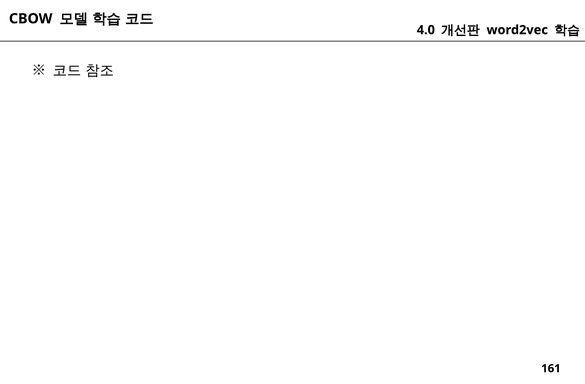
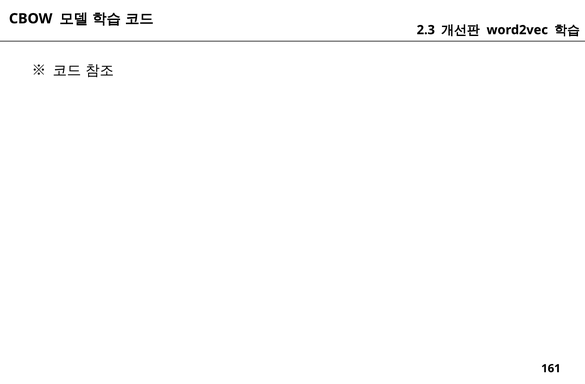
4.0: 4.0 -> 2.3
